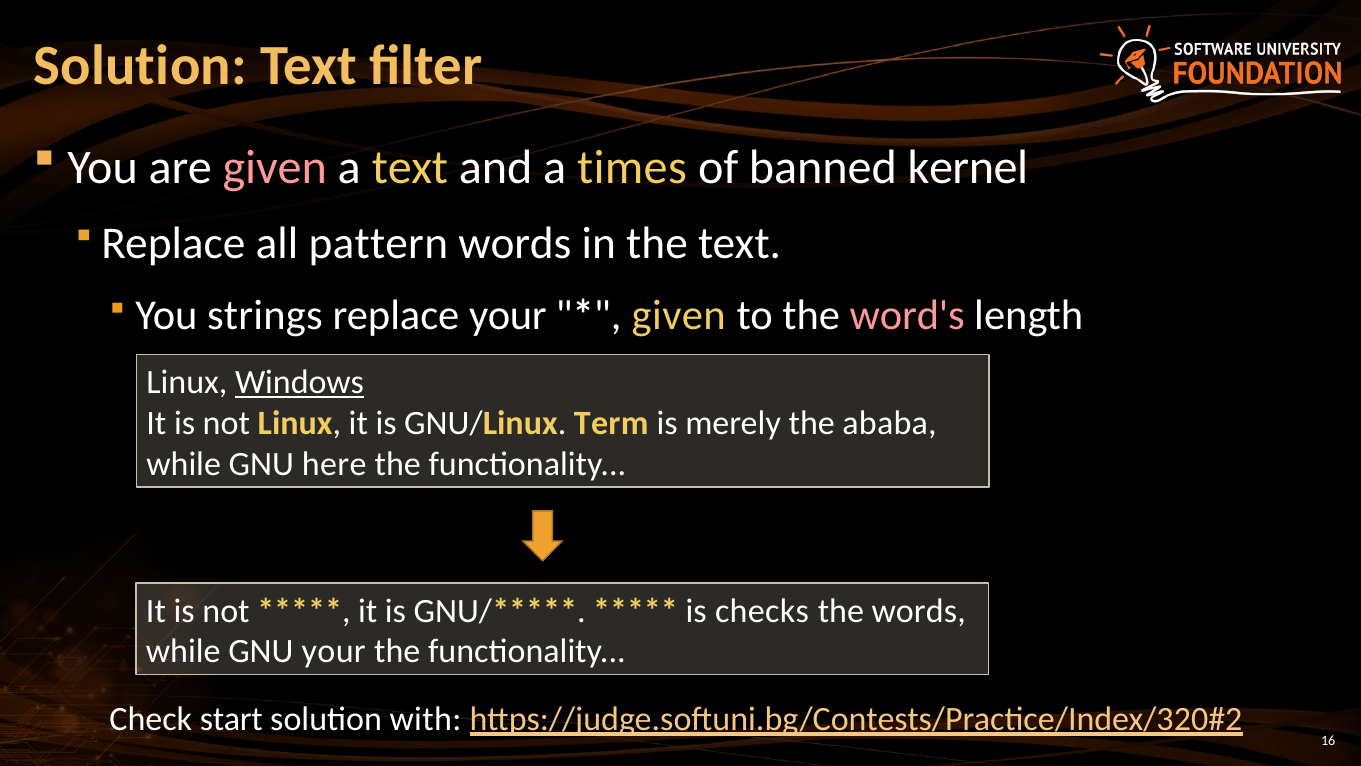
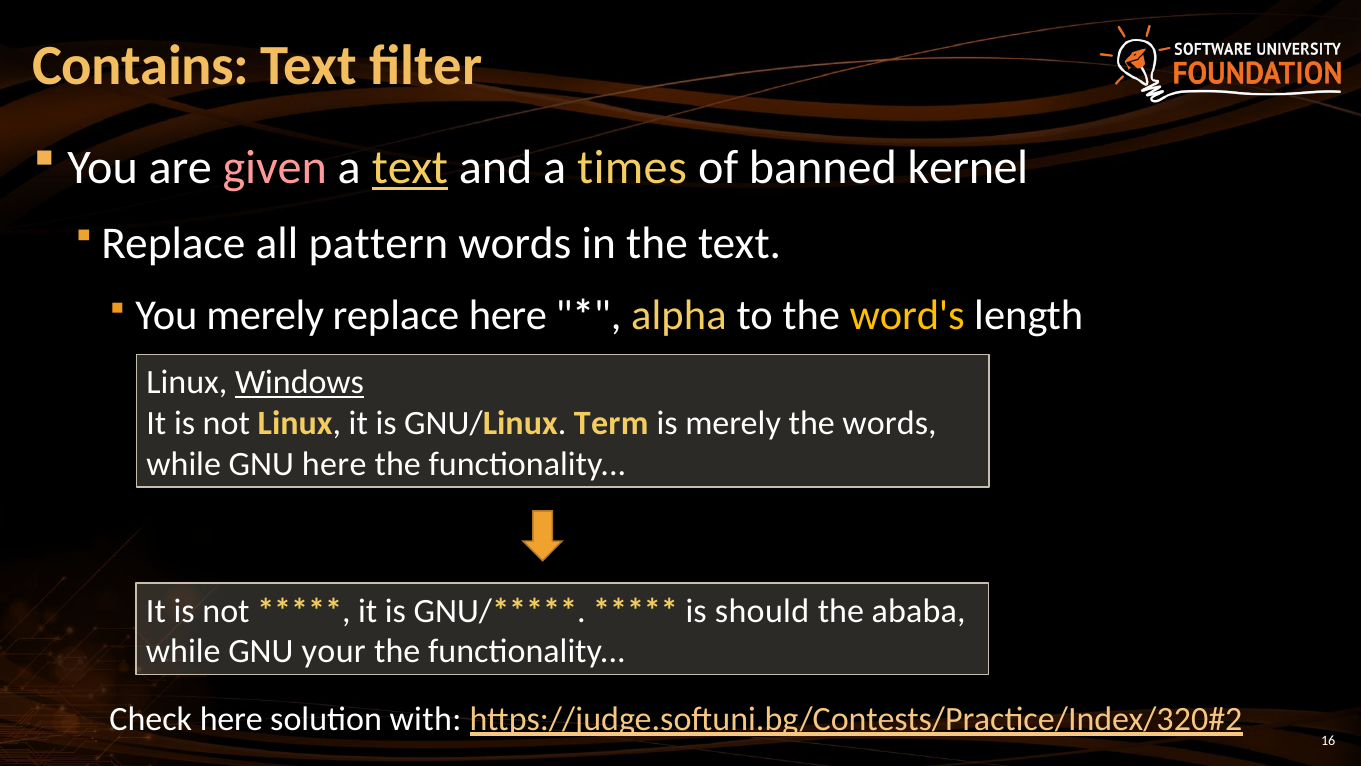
Solution at (140, 66): Solution -> Contains
text at (410, 168) underline: none -> present
You strings: strings -> merely
replace your: your -> here
given at (679, 316): given -> alpha
word's colour: pink -> yellow
the ababa: ababa -> words
checks: checks -> should
the words: words -> ababa
Check start: start -> here
